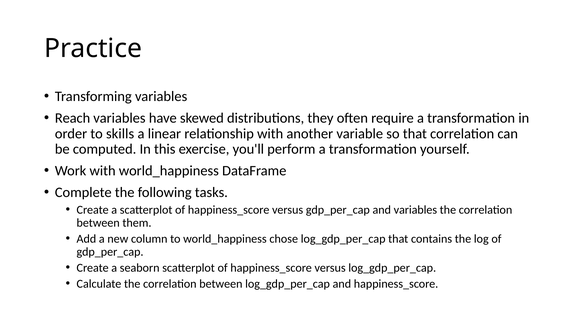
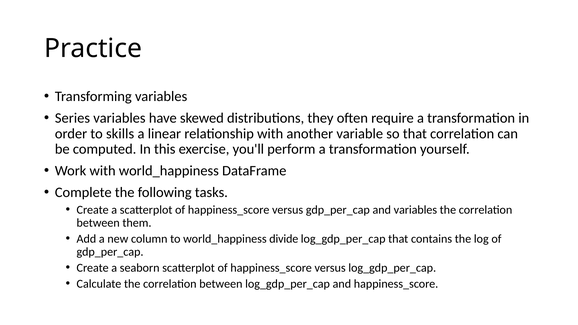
Reach: Reach -> Series
chose: chose -> divide
